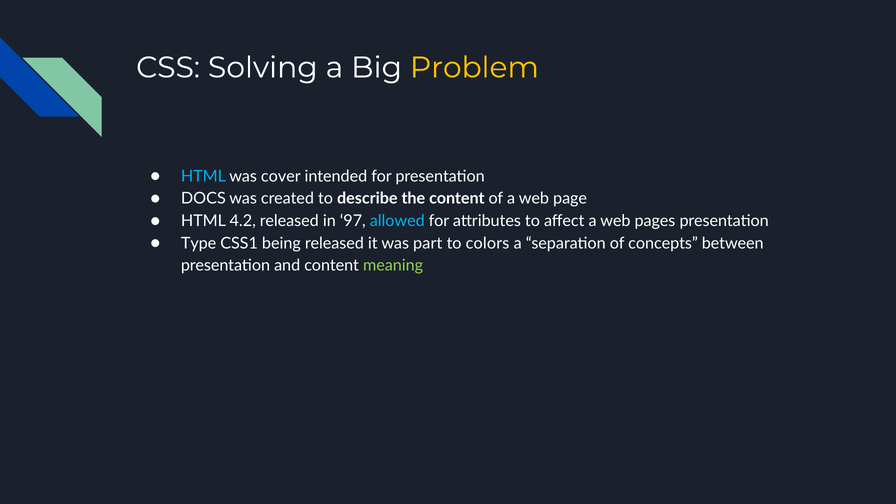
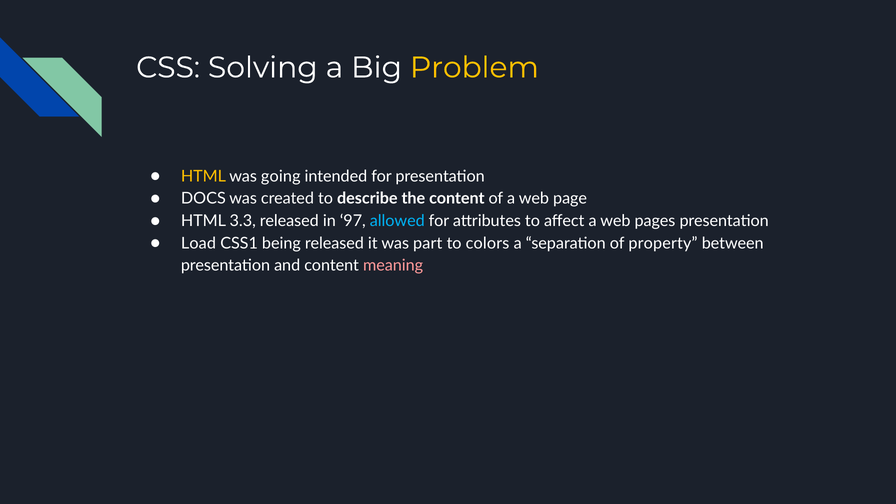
HTML at (203, 176) colour: light blue -> yellow
cover: cover -> going
4.2: 4.2 -> 3.3
Type: Type -> Load
concepts: concepts -> property
meaning colour: light green -> pink
